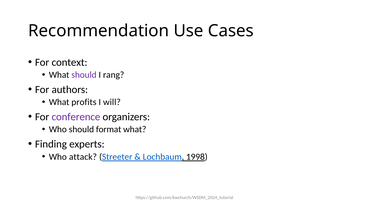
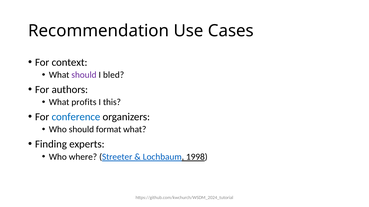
rang: rang -> bled
will: will -> this
conference colour: purple -> blue
attack: attack -> where
